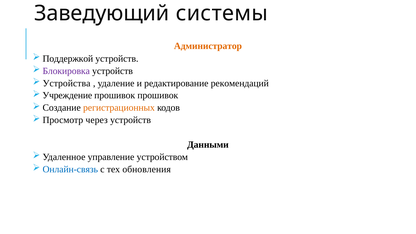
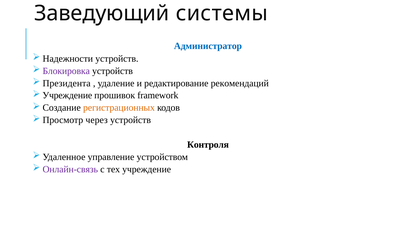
Администратор colour: orange -> blue
Поддержкой: Поддержкой -> Надежности
Устройства: Устройства -> Президента
прошивок прошивок: прошивок -> framework
Данными: Данными -> Контроля
Онлайн-связь colour: blue -> purple
тех обновления: обновления -> учреждение
